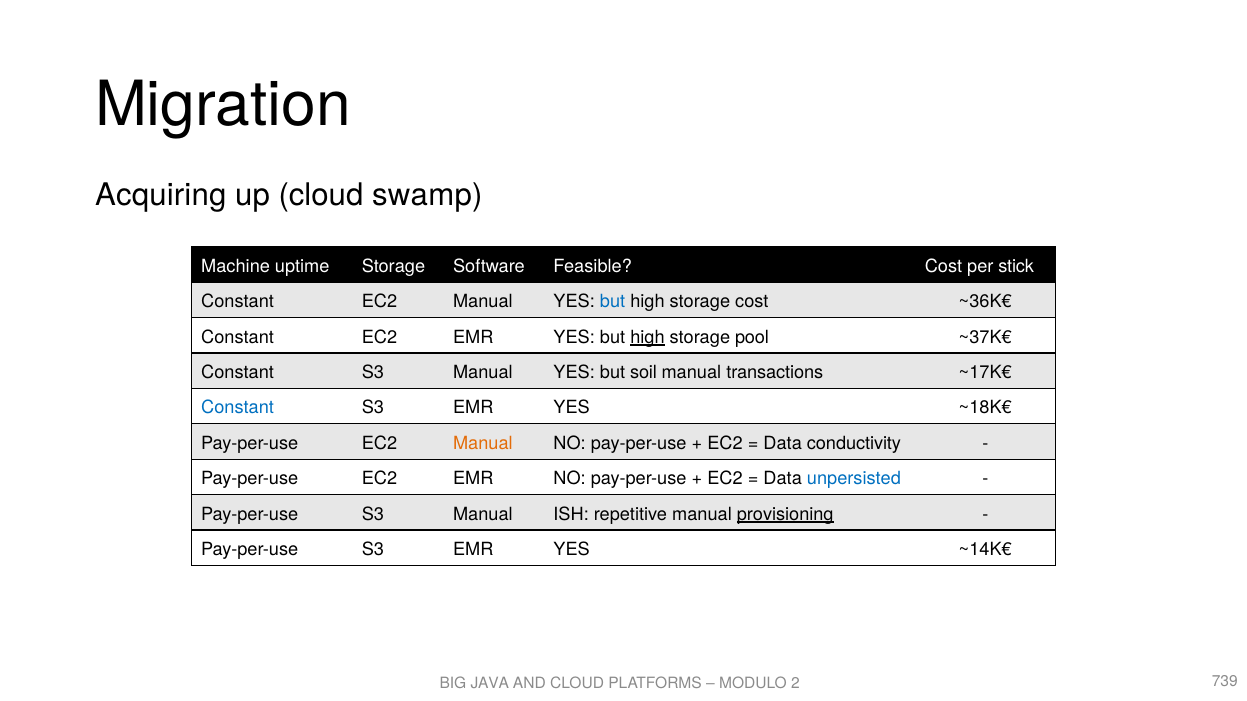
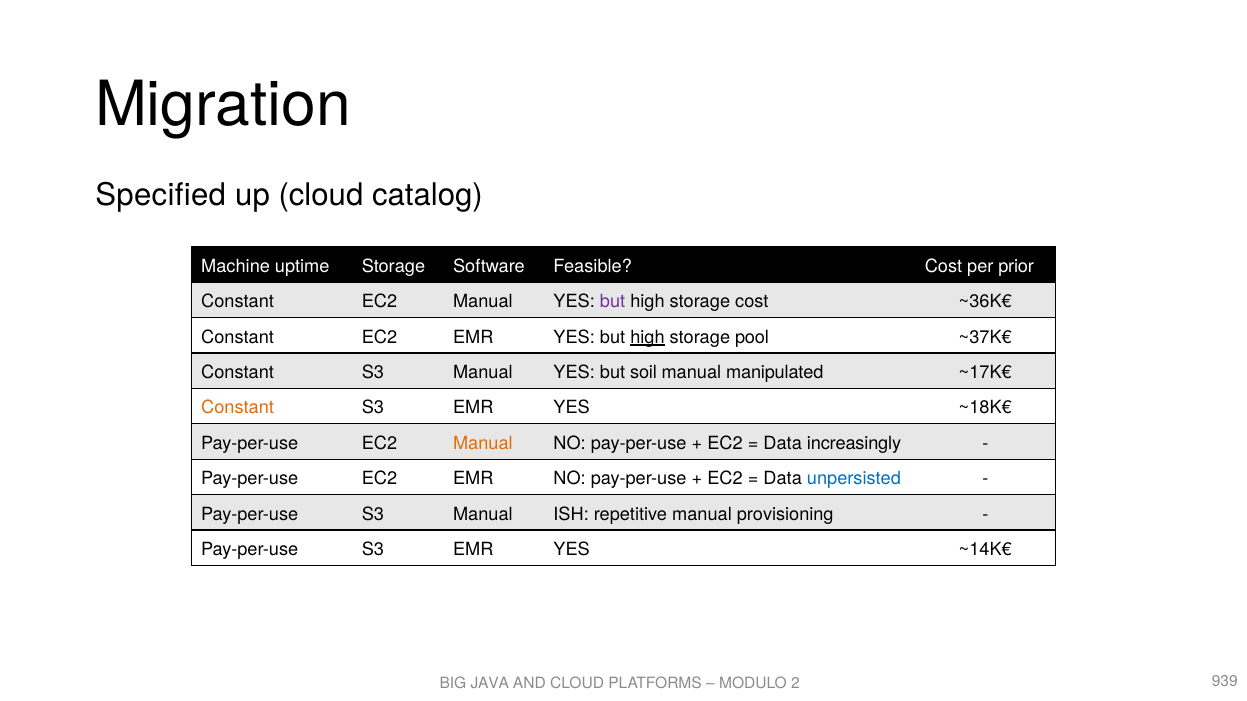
Acquiring: Acquiring -> Specified
swamp: swamp -> catalog
stick: stick -> prior
but at (613, 302) colour: blue -> purple
transactions: transactions -> manipulated
Constant at (238, 408) colour: blue -> orange
conductivity: conductivity -> increasingly
provisioning underline: present -> none
739: 739 -> 939
